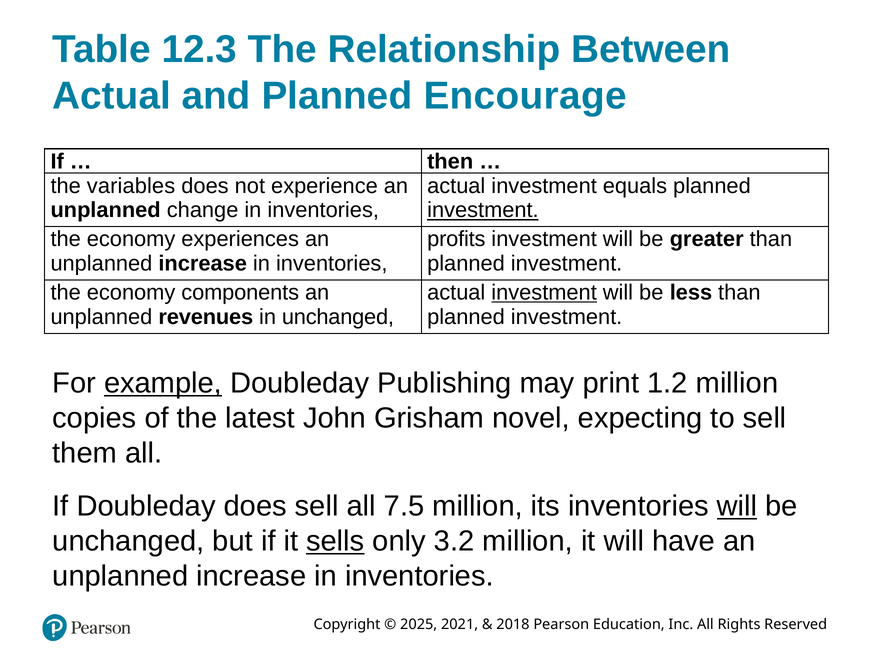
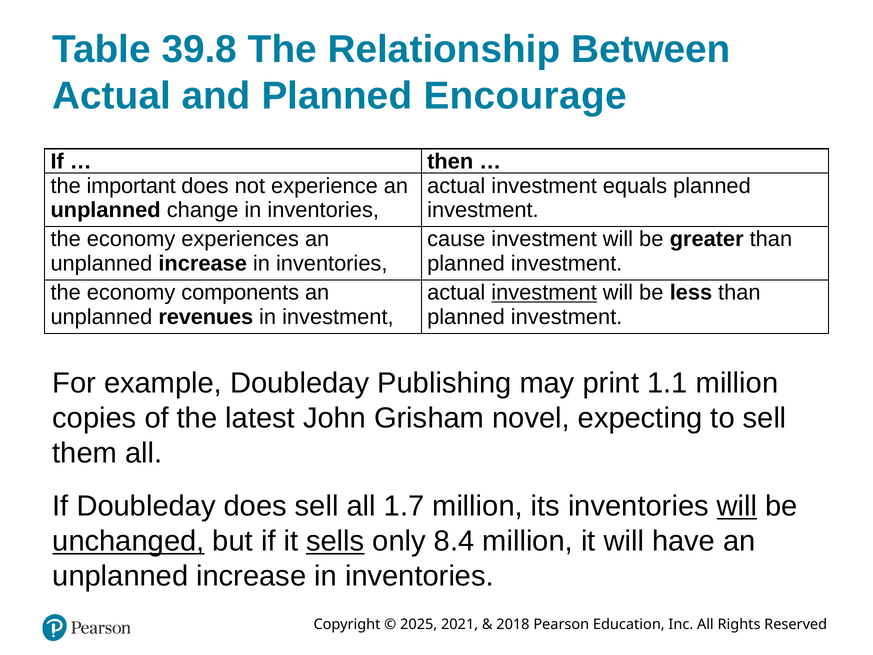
12.3: 12.3 -> 39.8
variables: variables -> important
investment at (483, 210) underline: present -> none
profits: profits -> cause
in unchanged: unchanged -> investment
example underline: present -> none
1.2: 1.2 -> 1.1
7.5: 7.5 -> 1.7
unchanged at (128, 541) underline: none -> present
3.2: 3.2 -> 8.4
